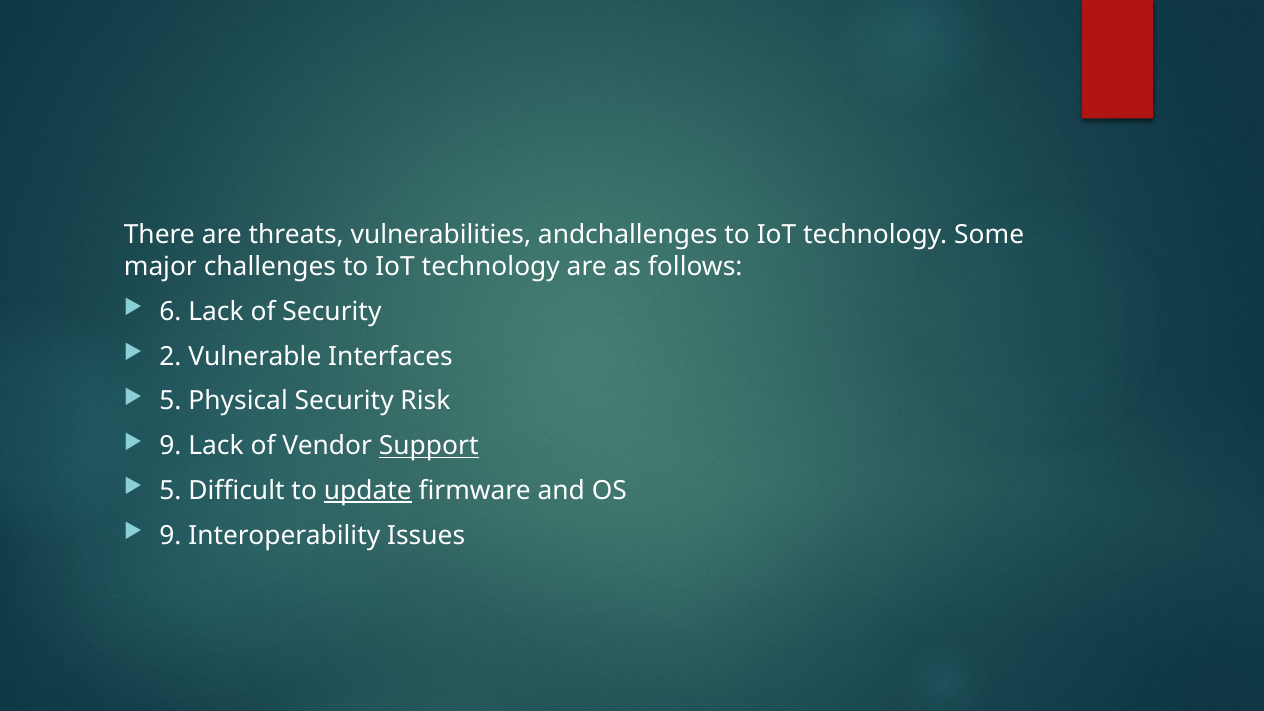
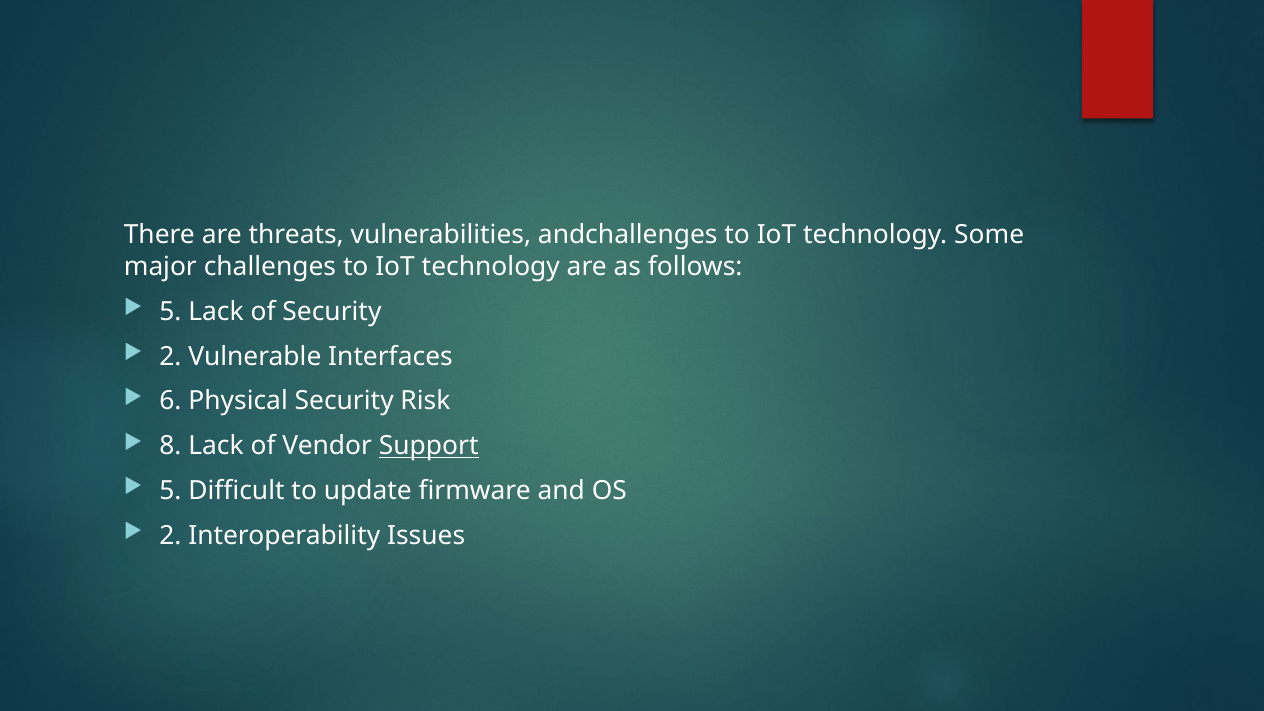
6 at (170, 312): 6 -> 5
5 at (170, 401): 5 -> 6
9 at (170, 446): 9 -> 8
update underline: present -> none
9 at (170, 536): 9 -> 2
